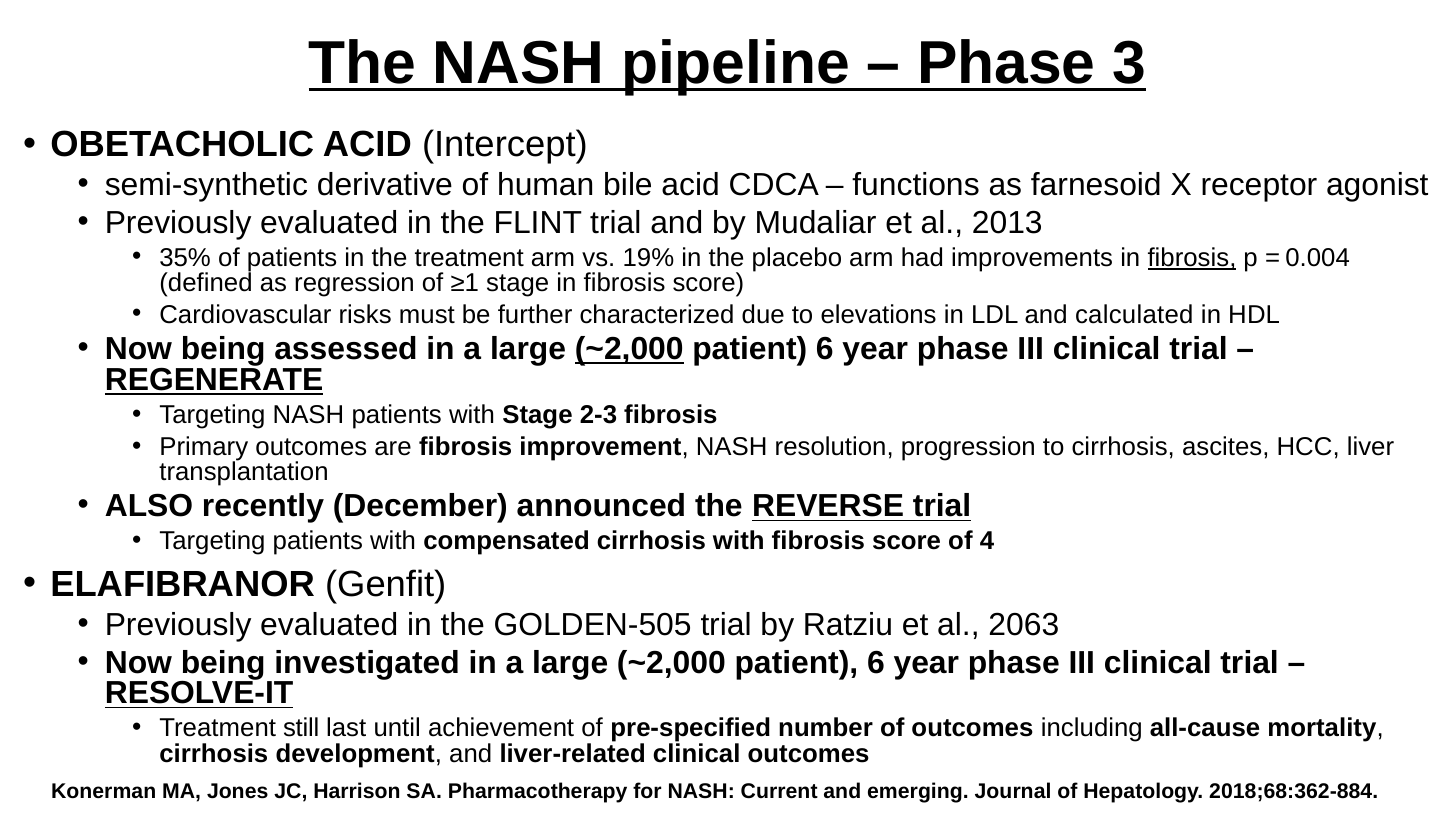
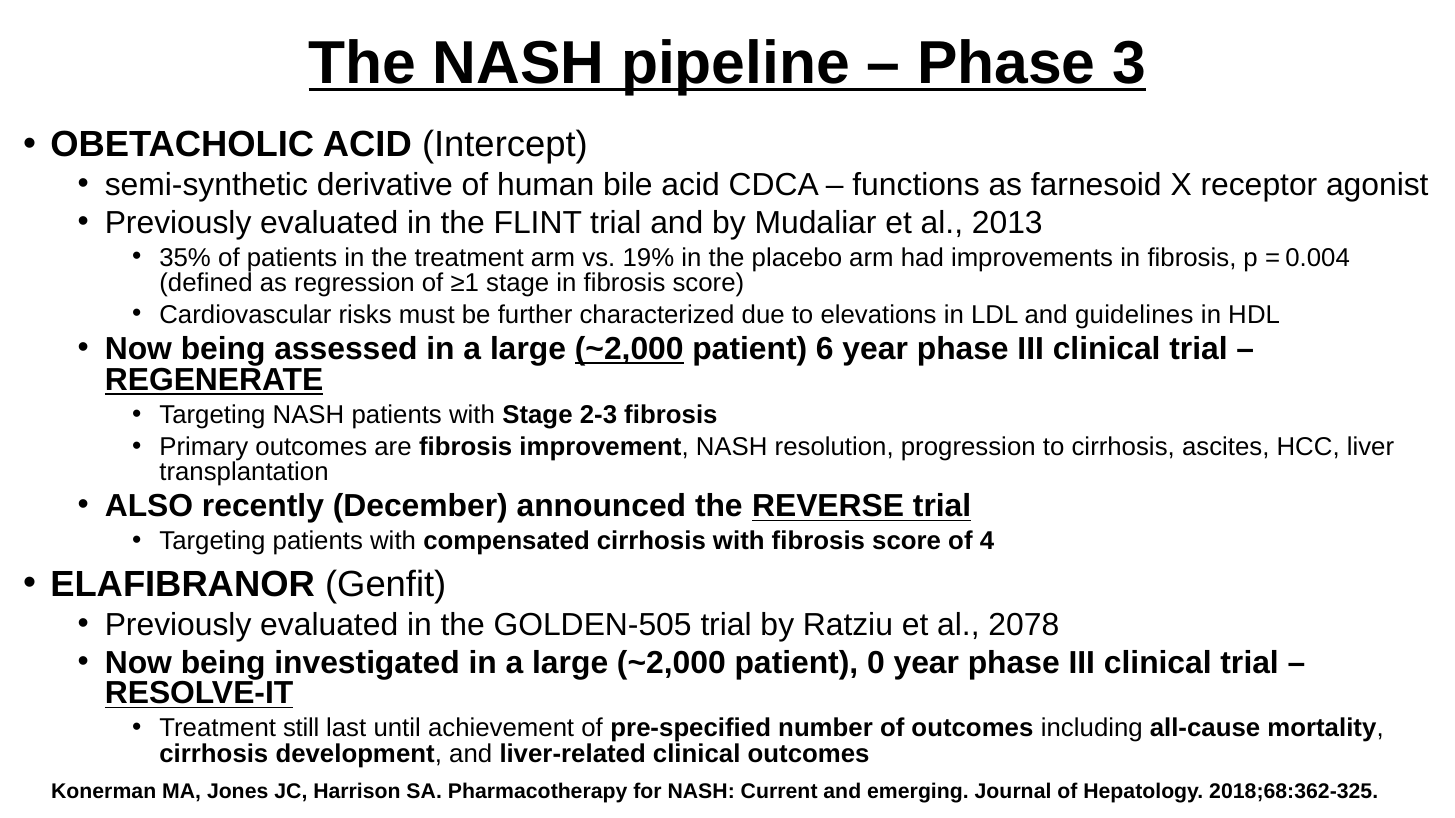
fibrosis at (1192, 258) underline: present -> none
calculated: calculated -> guidelines
2063: 2063 -> 2078
6 at (876, 663): 6 -> 0
2018;68:362-884: 2018;68:362-884 -> 2018;68:362-325
